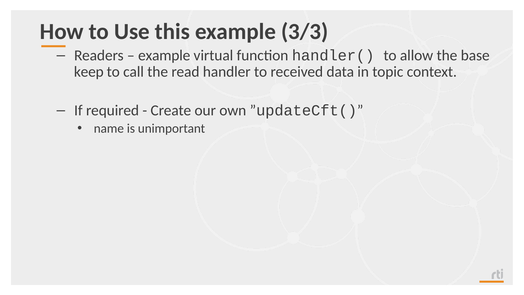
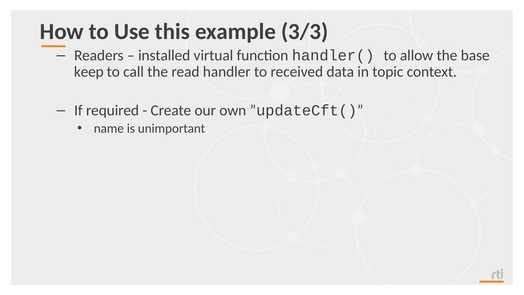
example at (164, 55): example -> installed
